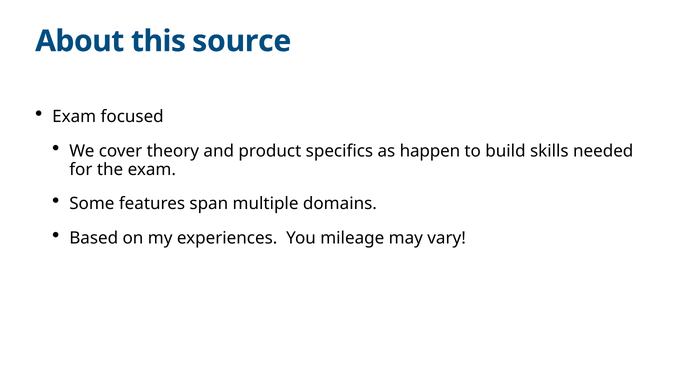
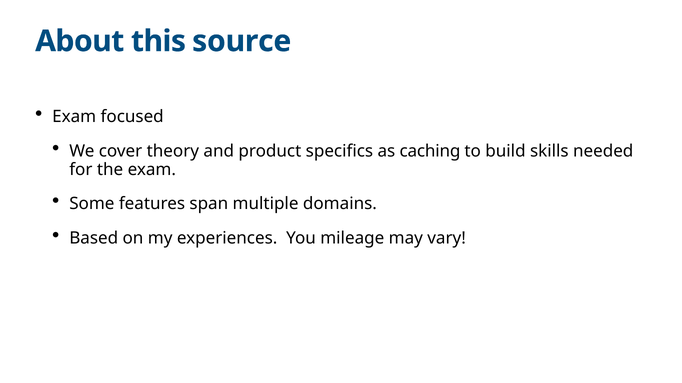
happen: happen -> caching
